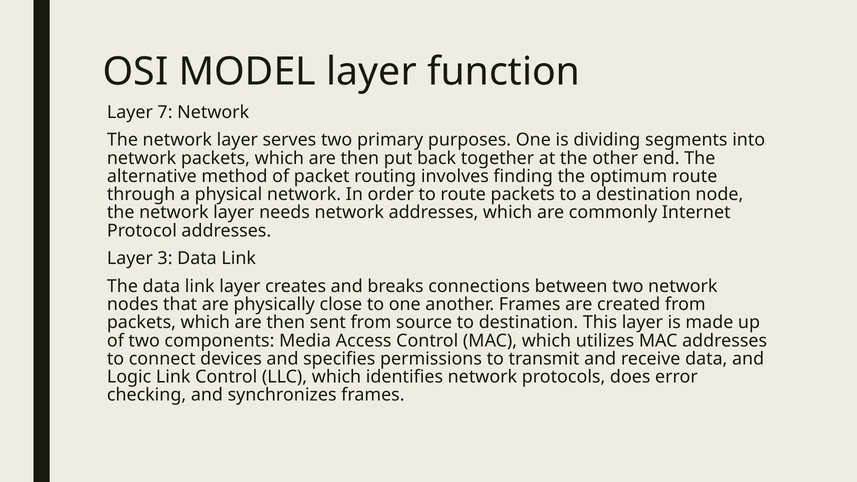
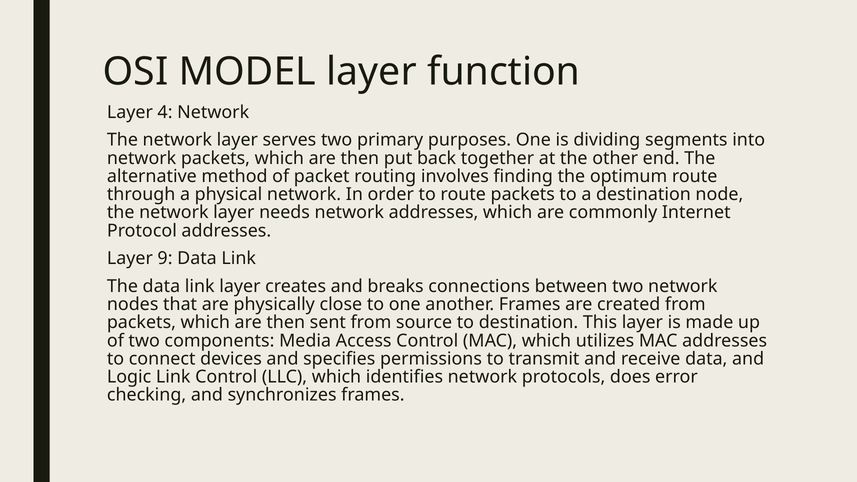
7: 7 -> 4
3: 3 -> 9
